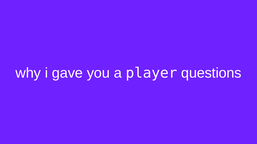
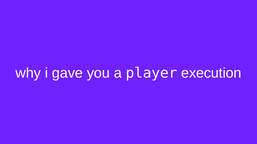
questions: questions -> execution
